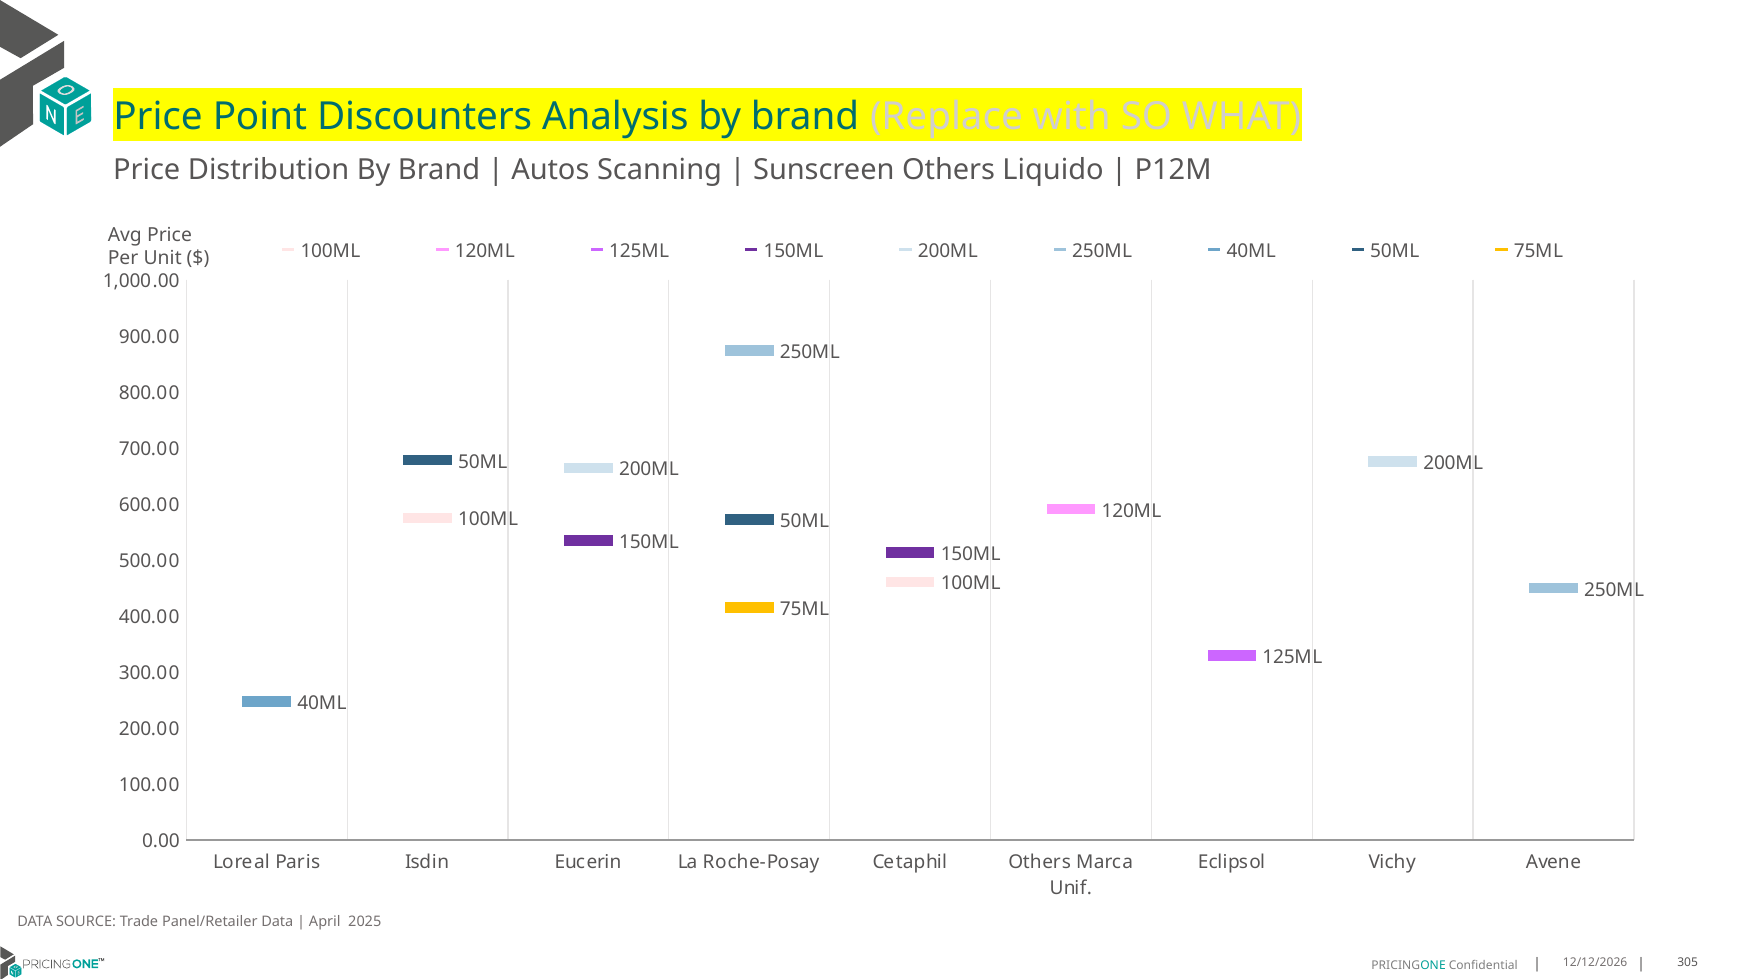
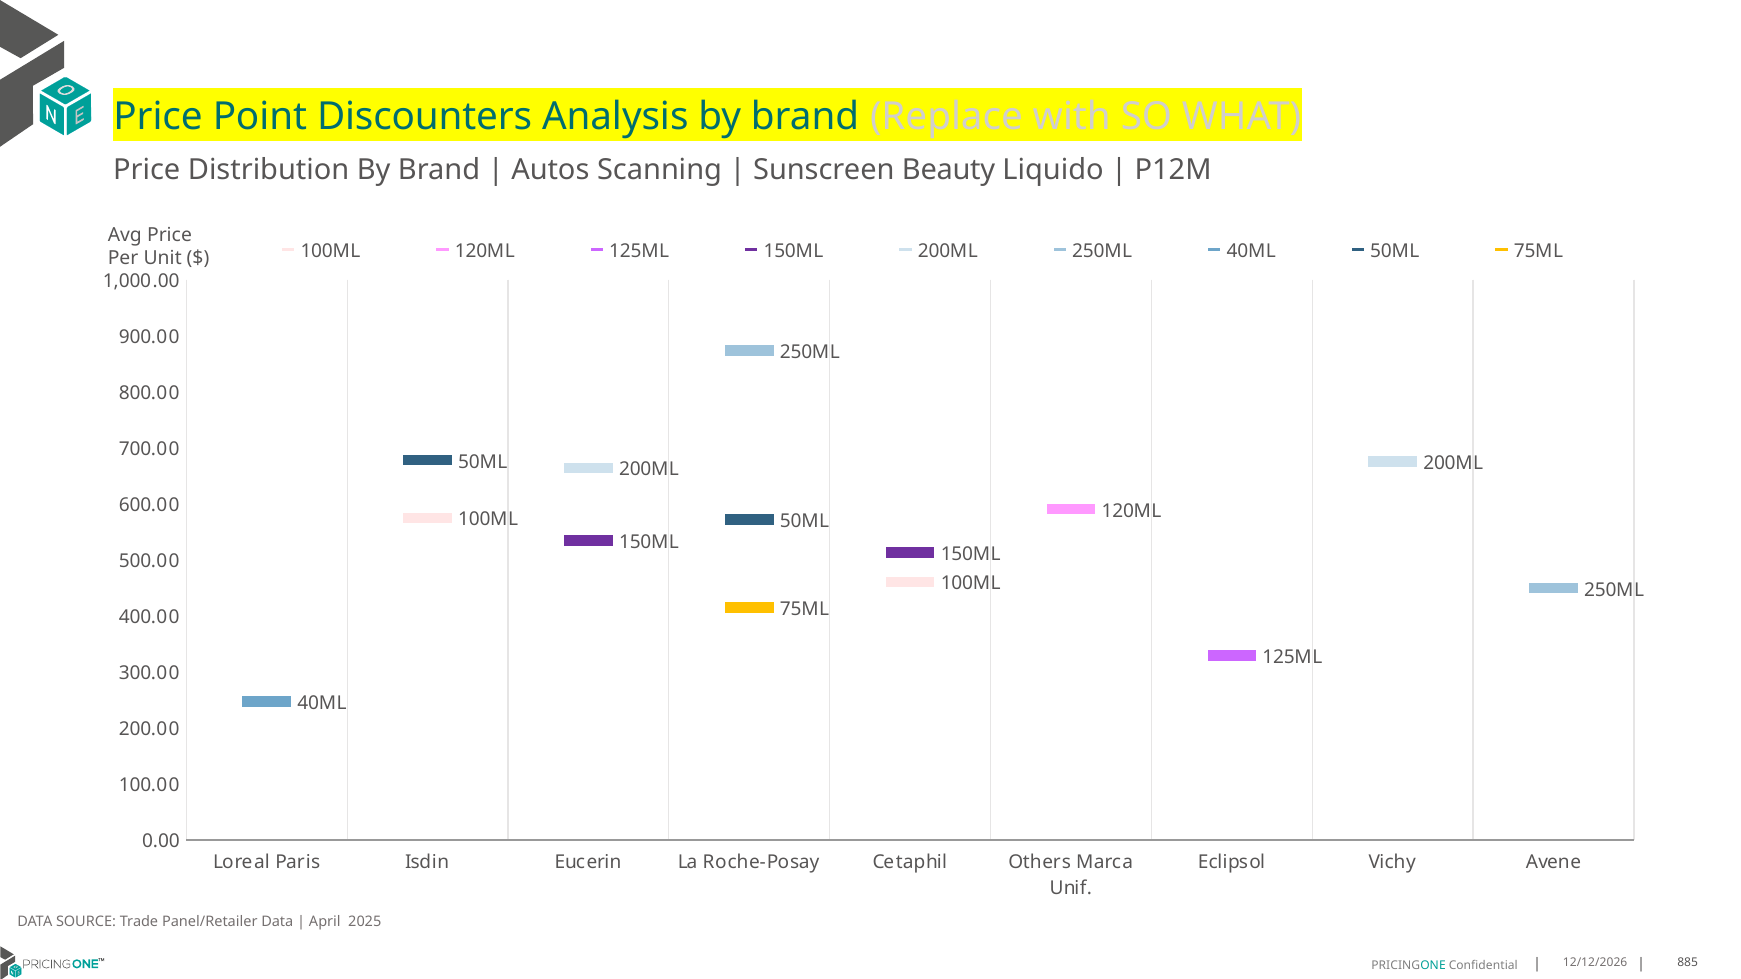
Sunscreen Others: Others -> Beauty
305: 305 -> 885
